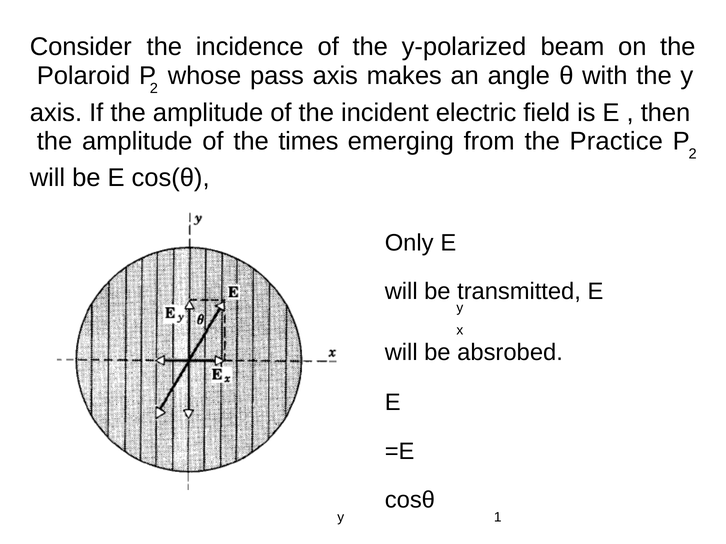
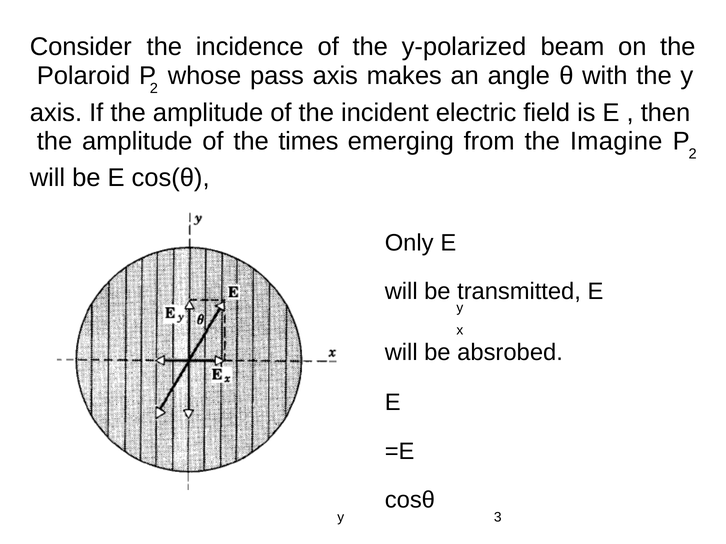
Practice: Practice -> Imagine
1: 1 -> 3
